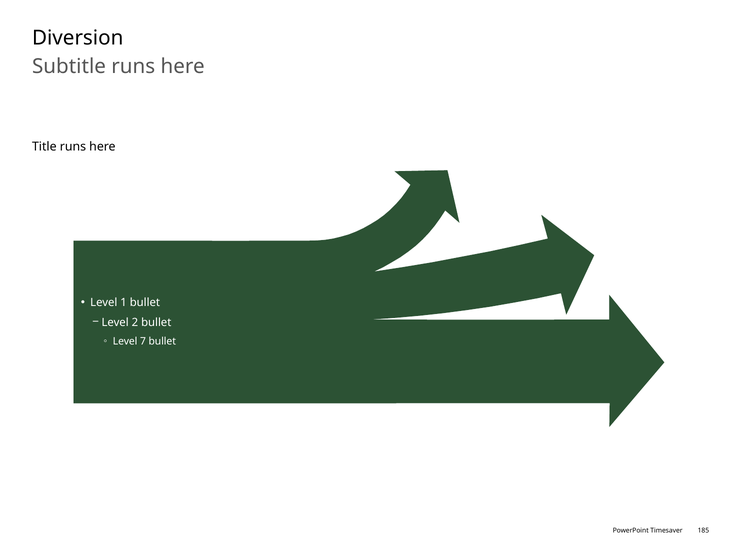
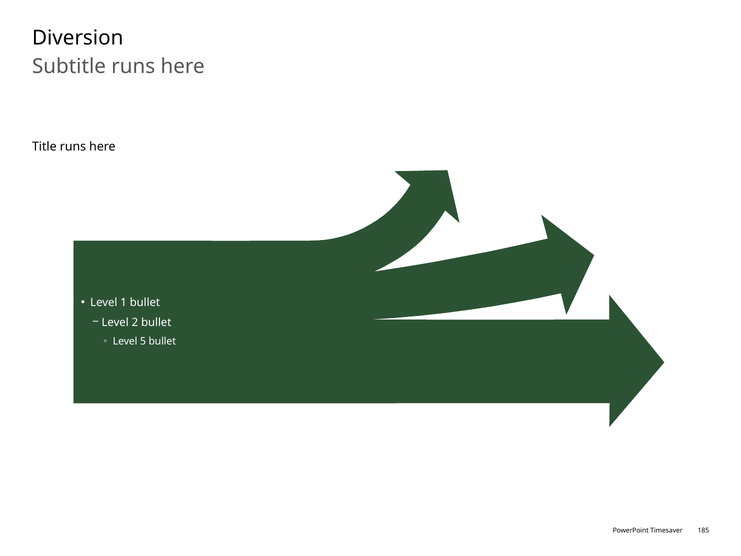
7: 7 -> 5
